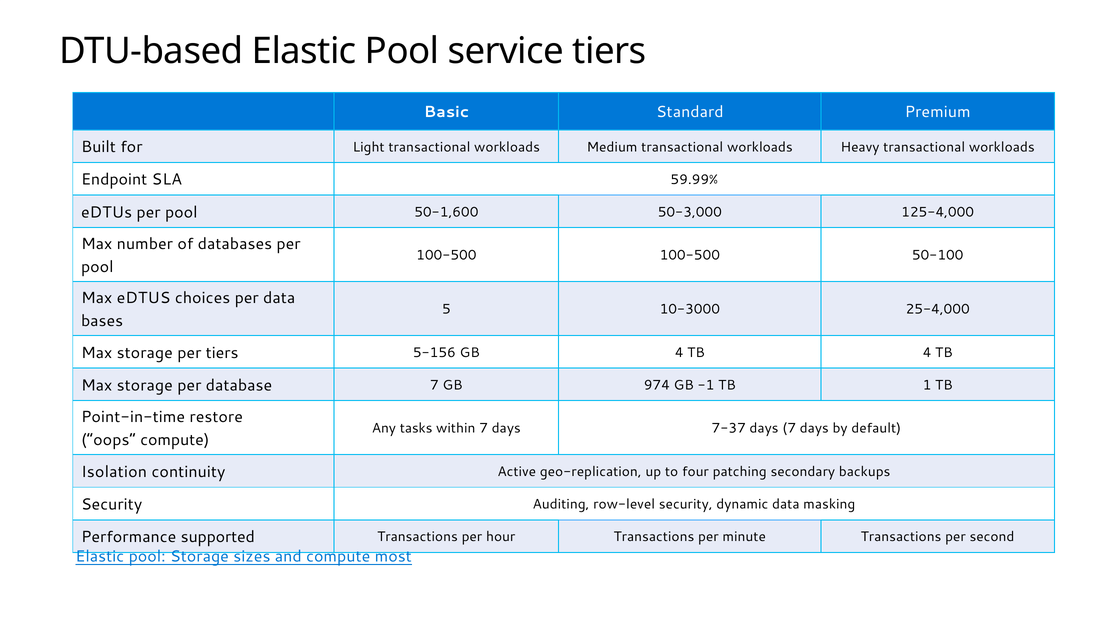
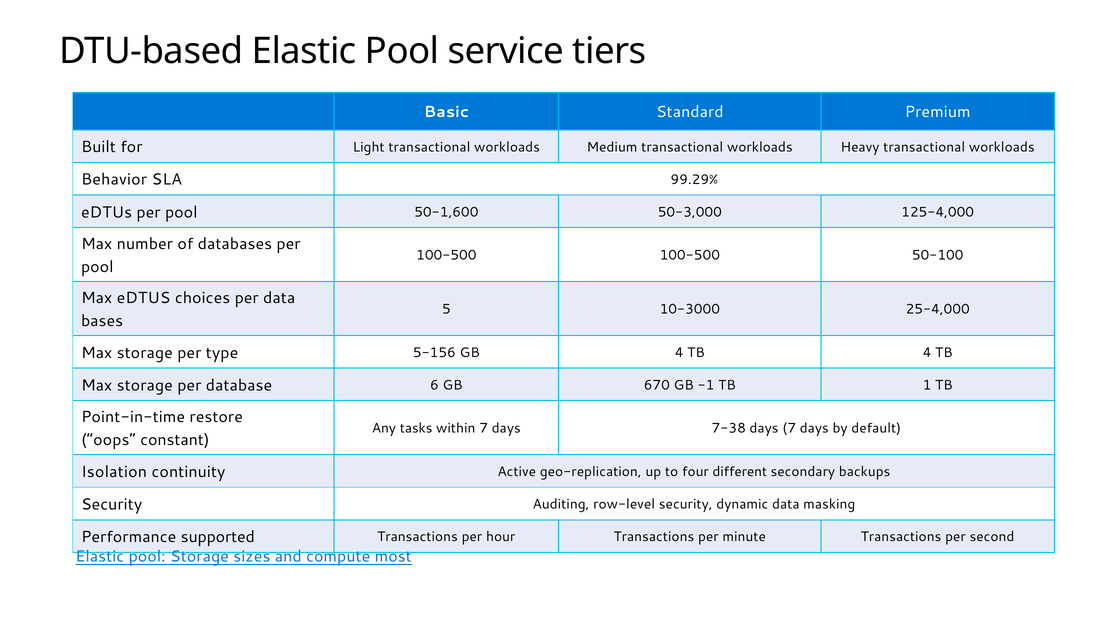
Endpoint: Endpoint -> Behavior
59.99%: 59.99% -> 99.29%
per tiers: tiers -> type
database 7: 7 -> 6
974: 974 -> 670
7-37: 7-37 -> 7-38
oops compute: compute -> constant
patching: patching -> different
